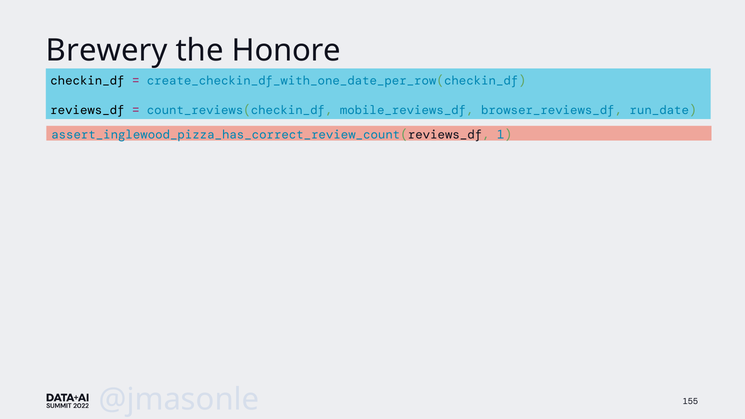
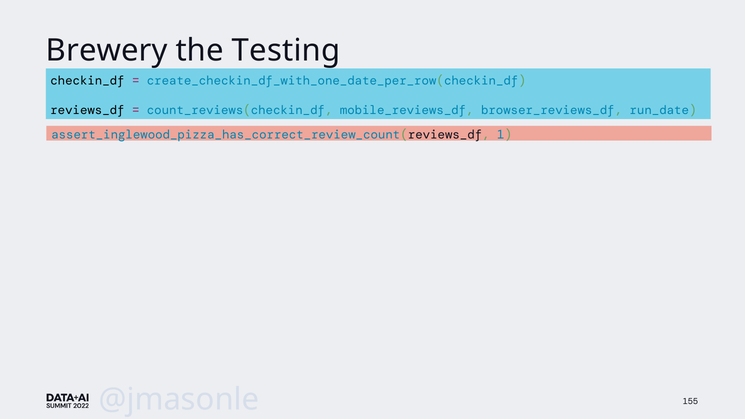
Honore: Honore -> Testing
